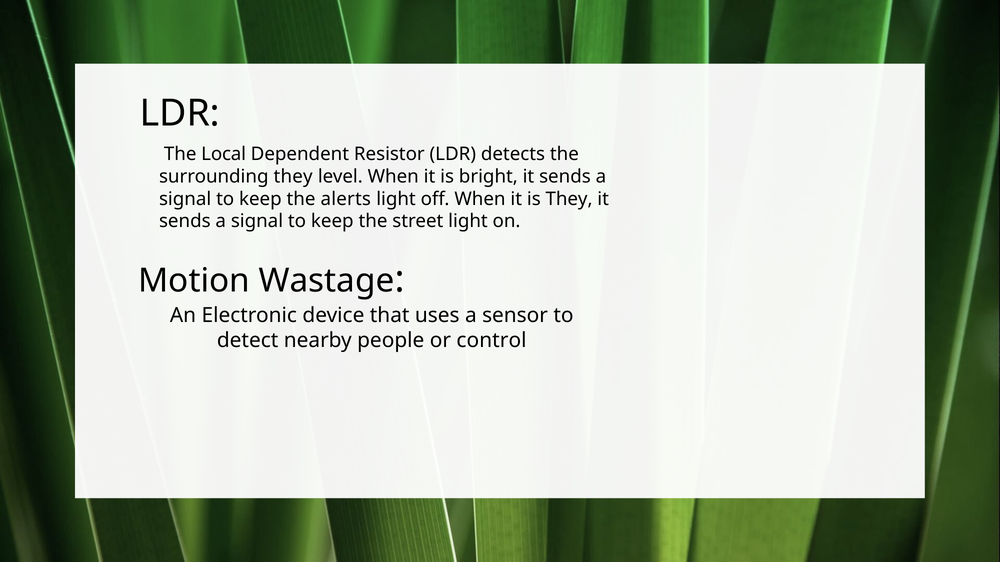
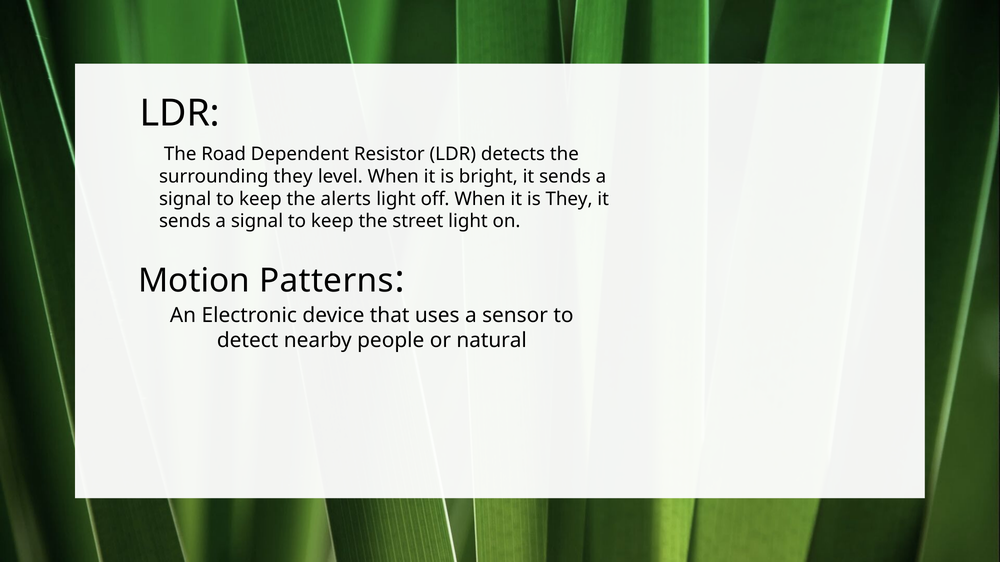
Local: Local -> Road
Wastage: Wastage -> Patterns
control: control -> natural
